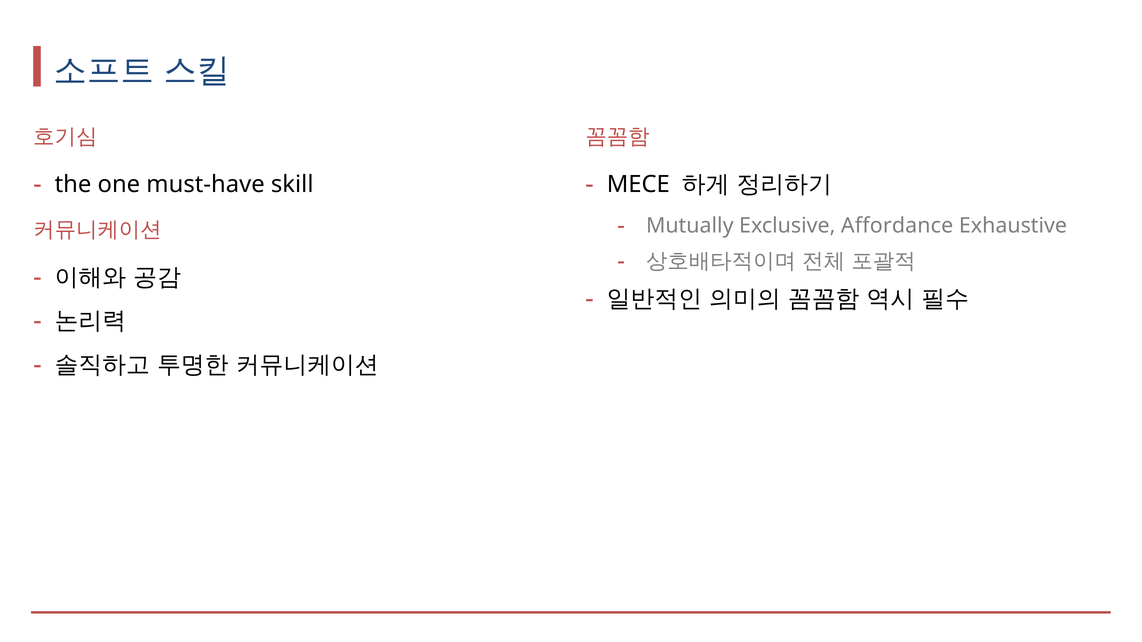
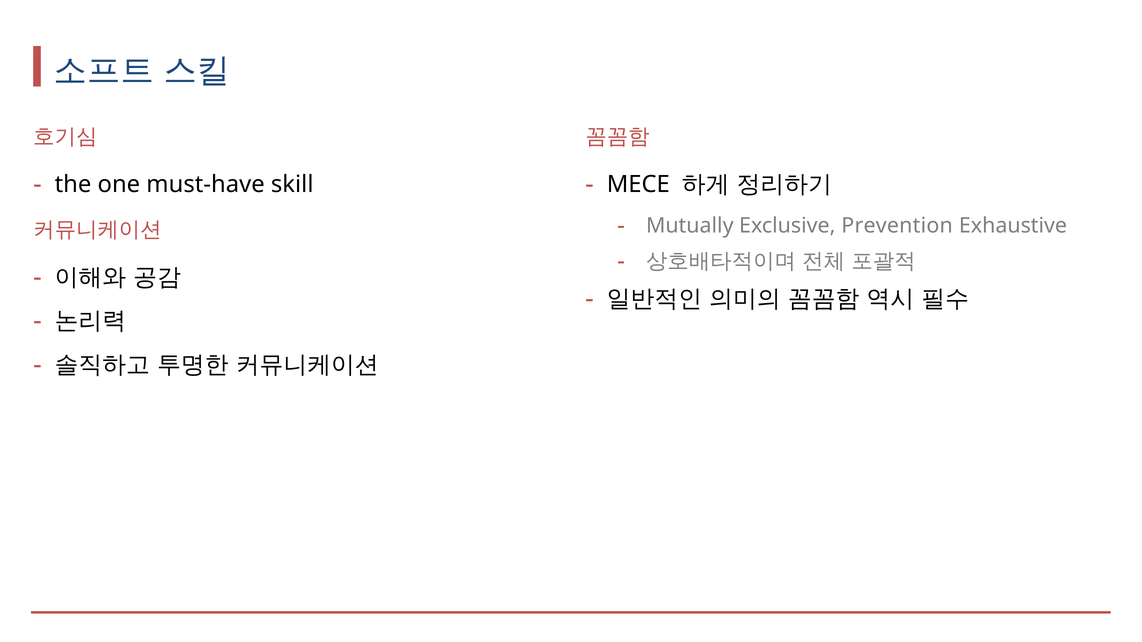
Affordance: Affordance -> Prevention
